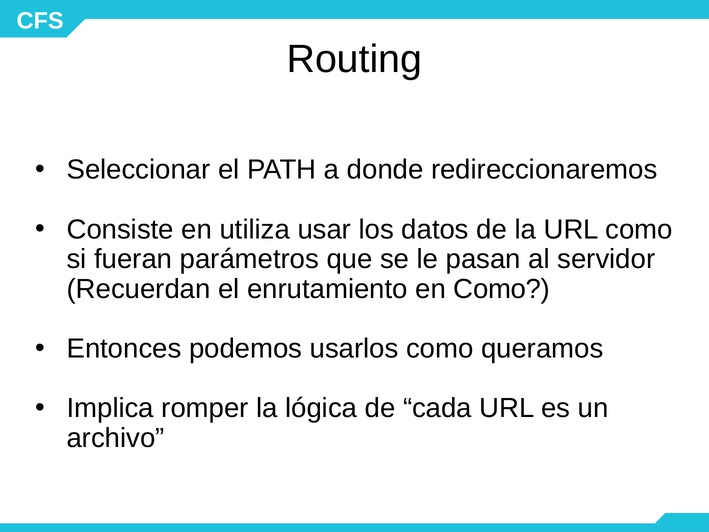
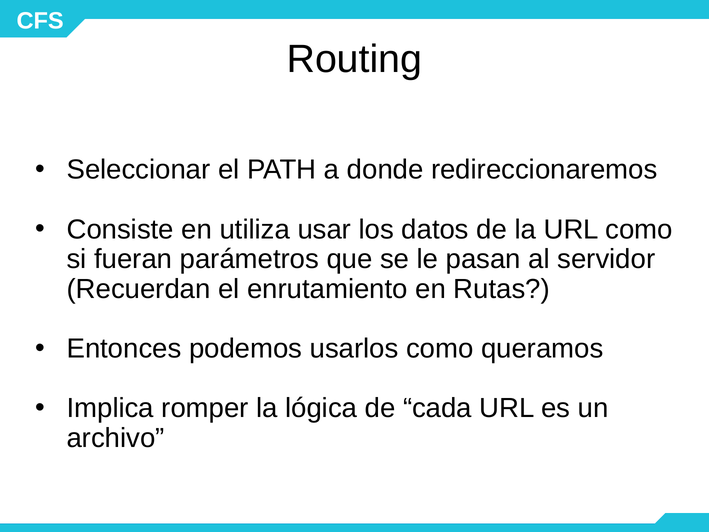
en Como: Como -> Rutas
